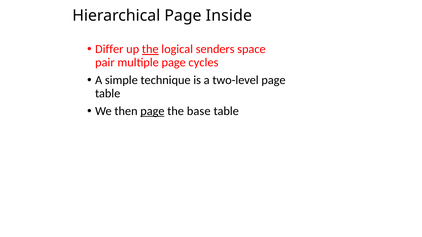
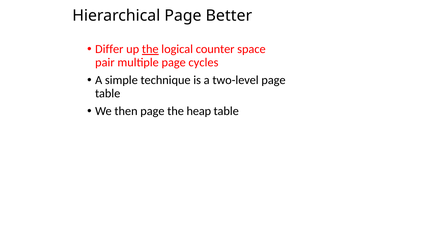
Inside: Inside -> Better
senders: senders -> counter
page at (152, 111) underline: present -> none
base: base -> heap
